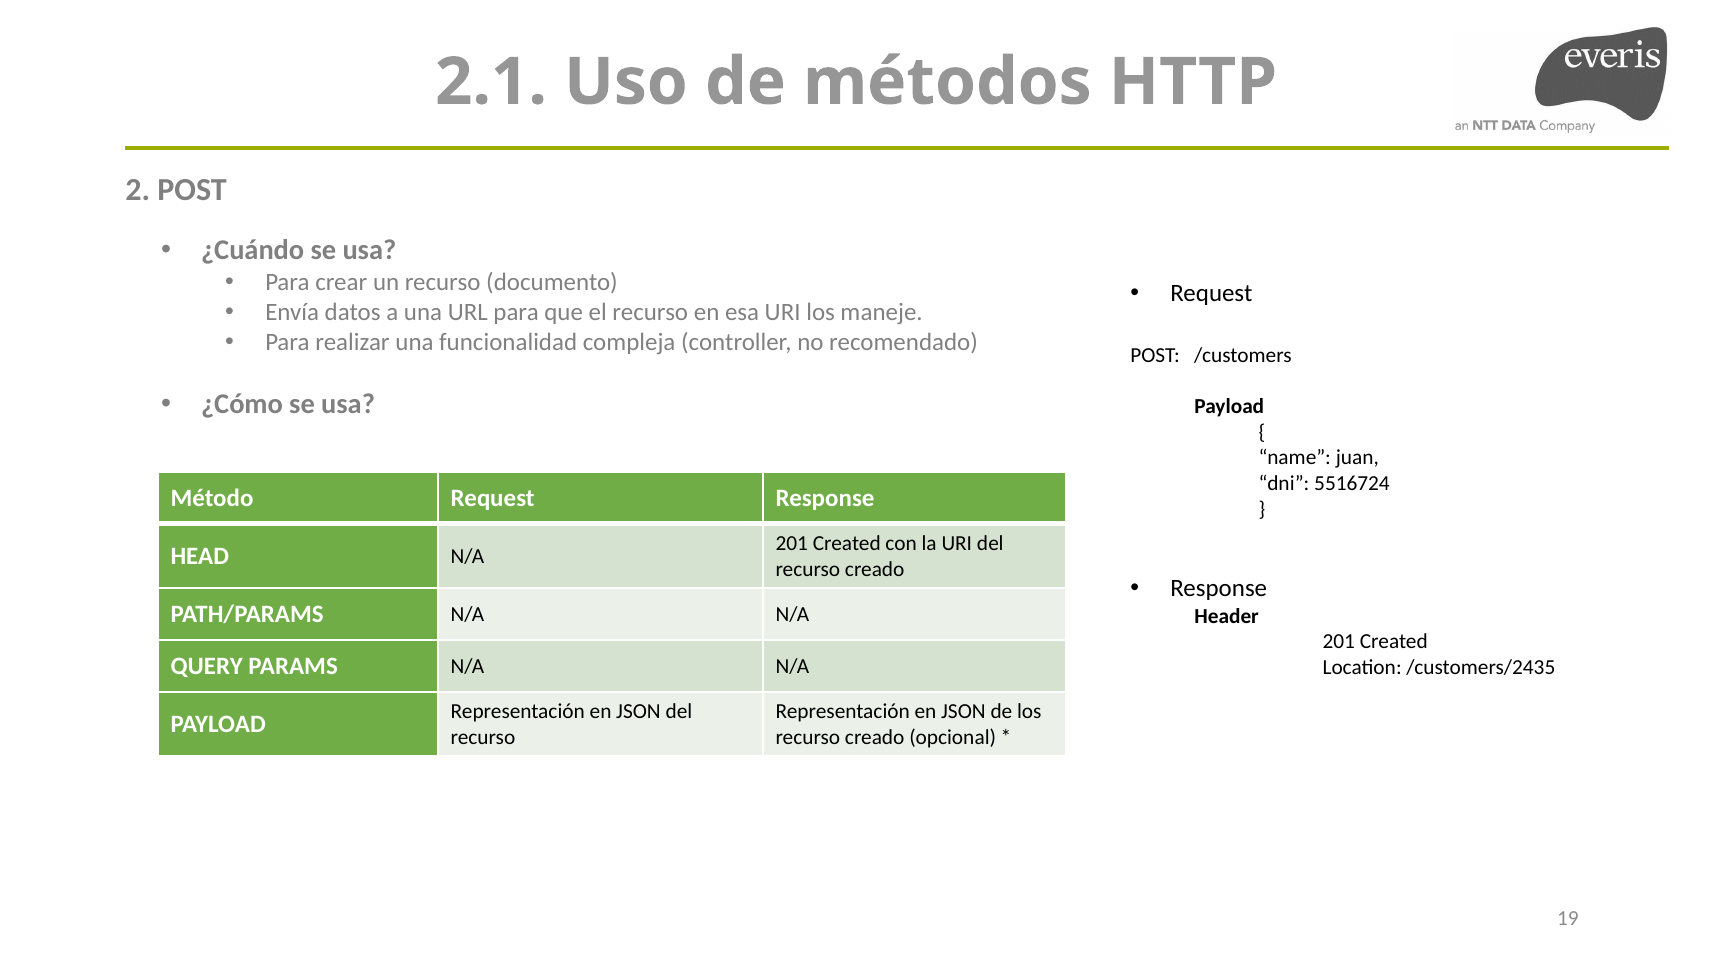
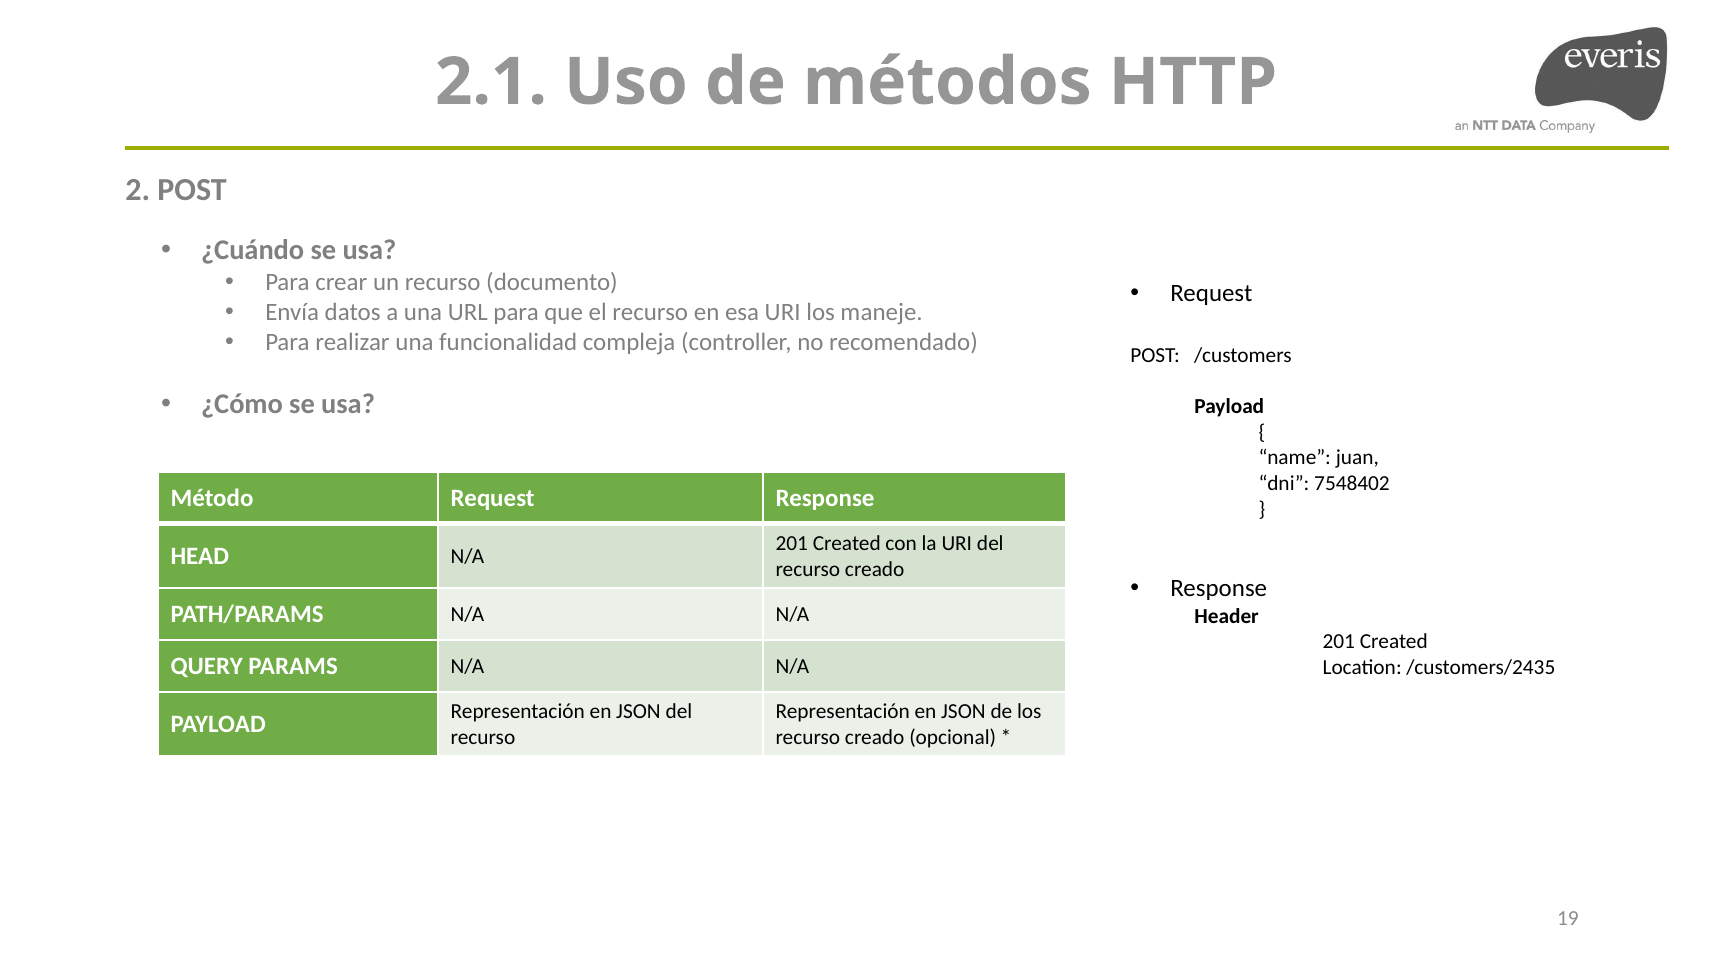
5516724: 5516724 -> 7548402
